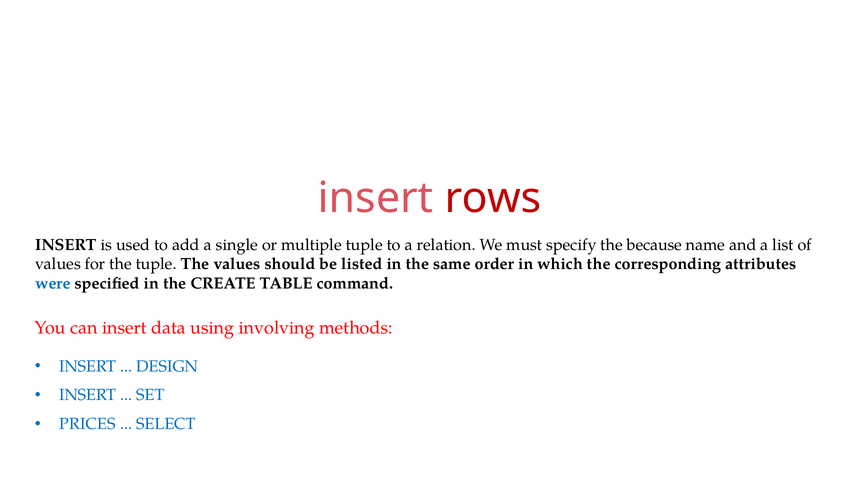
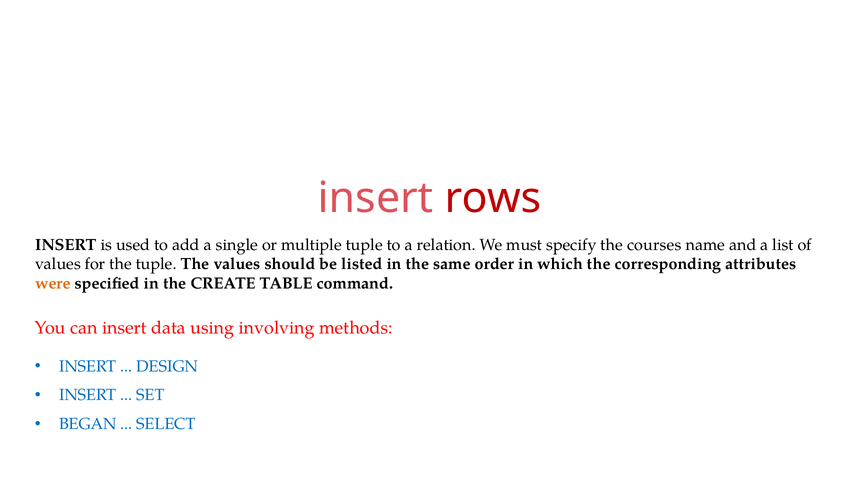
because: because -> courses
were colour: blue -> orange
PRICES: PRICES -> BEGAN
